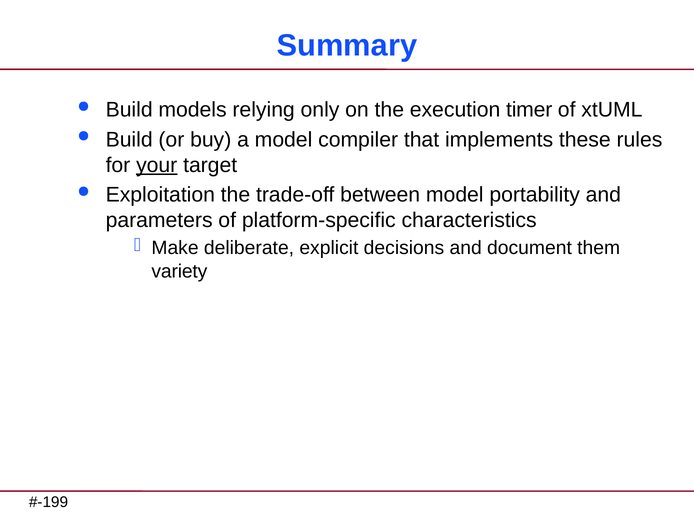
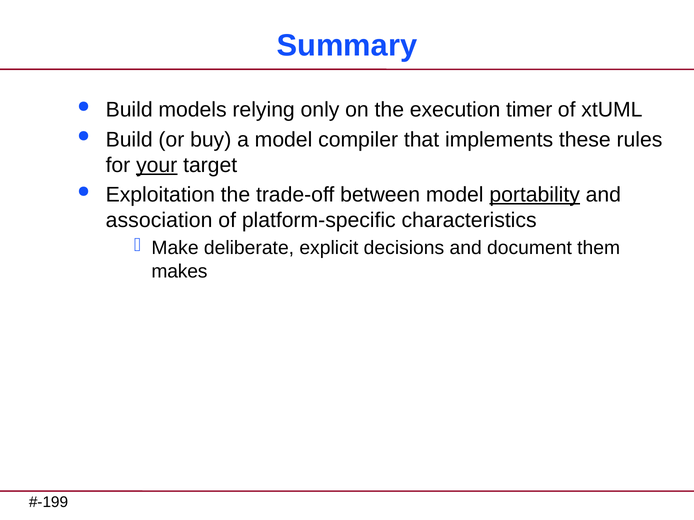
portability underline: none -> present
parameters: parameters -> association
variety: variety -> makes
